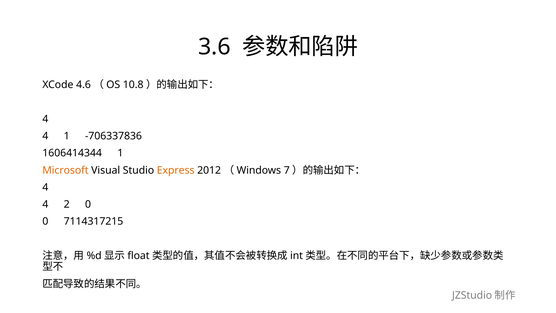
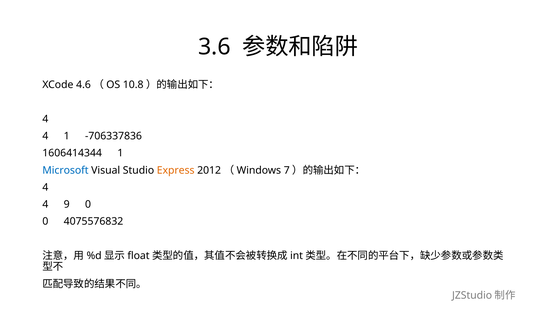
Microsoft colour: orange -> blue
2: 2 -> 9
7114317215: 7114317215 -> 4075576832
